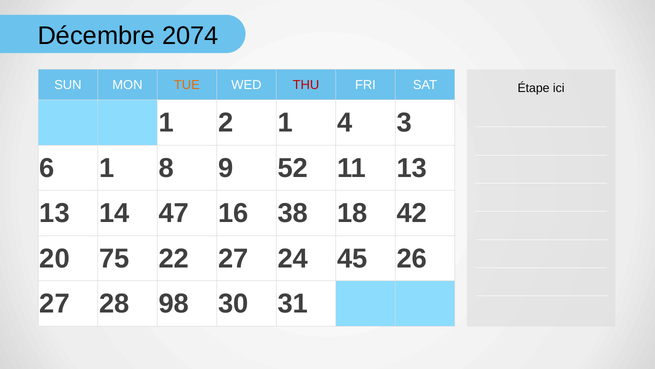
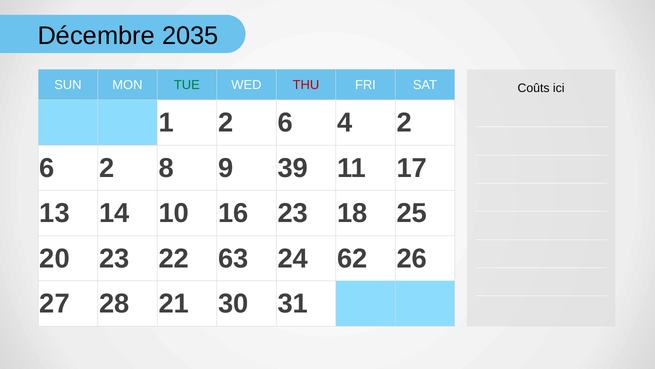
2074: 2074 -> 2035
TUE colour: orange -> green
Étape: Étape -> Coûts
1 2 1: 1 -> 6
4 3: 3 -> 2
6 1: 1 -> 2
52: 52 -> 39
11 13: 13 -> 17
47: 47 -> 10
16 38: 38 -> 23
42: 42 -> 25
20 75: 75 -> 23
22 27: 27 -> 63
45: 45 -> 62
98: 98 -> 21
